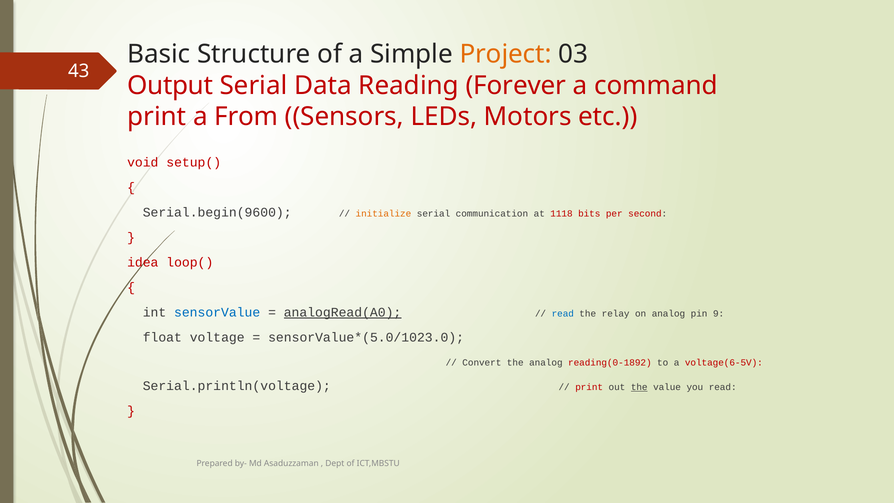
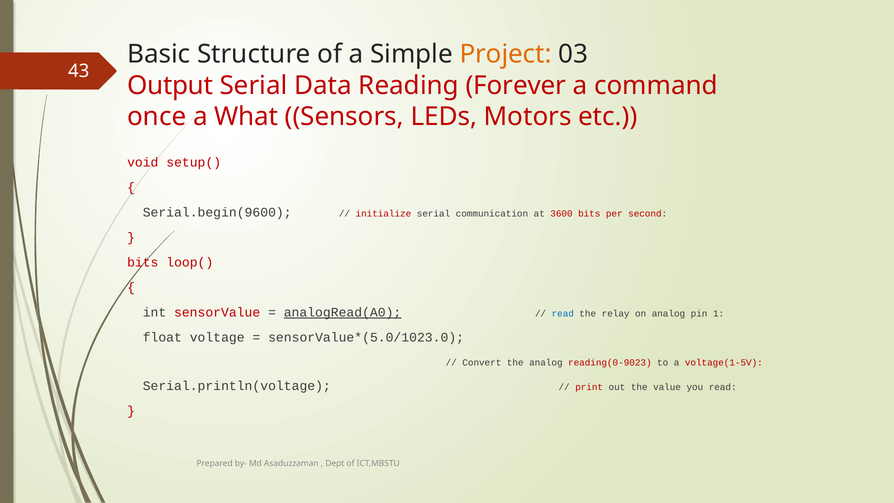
print at (157, 117): print -> once
From: From -> What
initialize colour: orange -> red
1118: 1118 -> 3600
idea at (143, 262): idea -> bits
sensorValue colour: blue -> red
9: 9 -> 1
reading(0-1892: reading(0-1892 -> reading(0-9023
voltage(6-5V: voltage(6-5V -> voltage(1-5V
the at (639, 387) underline: present -> none
